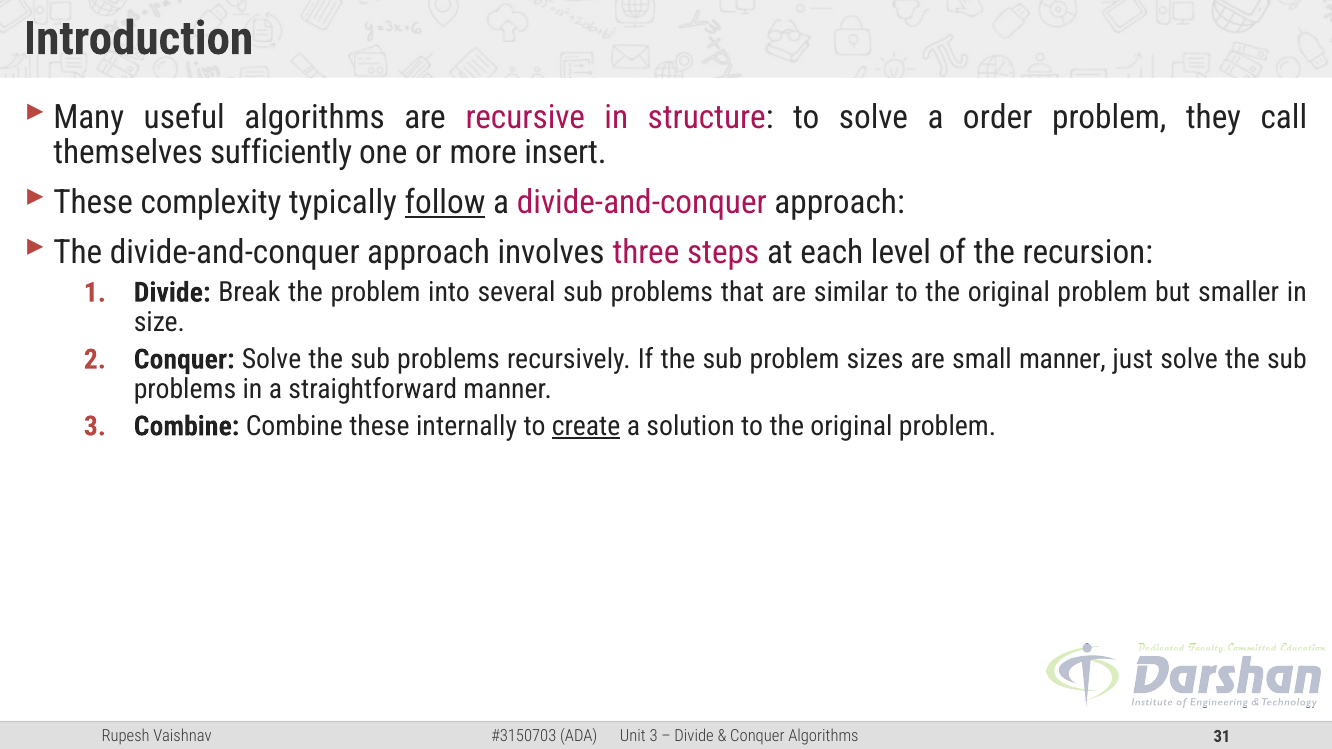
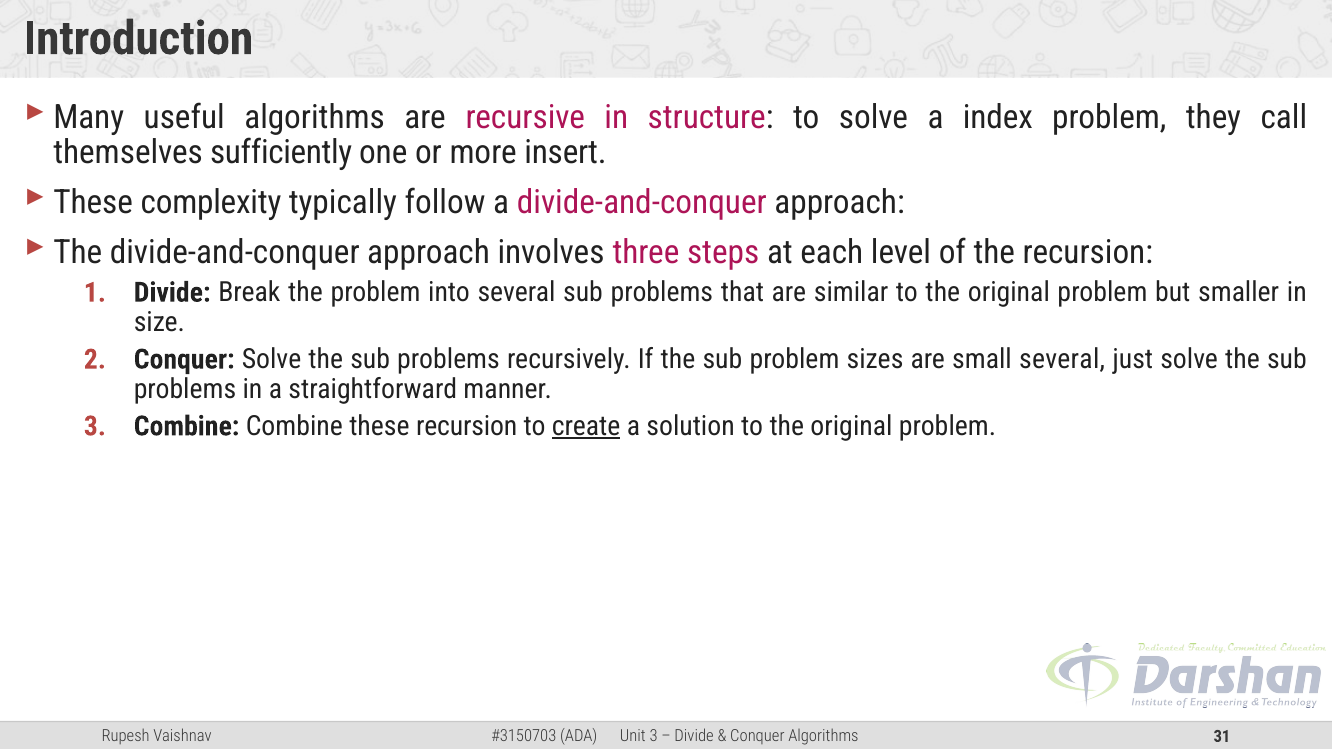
order: order -> index
follow underline: present -> none
small manner: manner -> several
these internally: internally -> recursion
